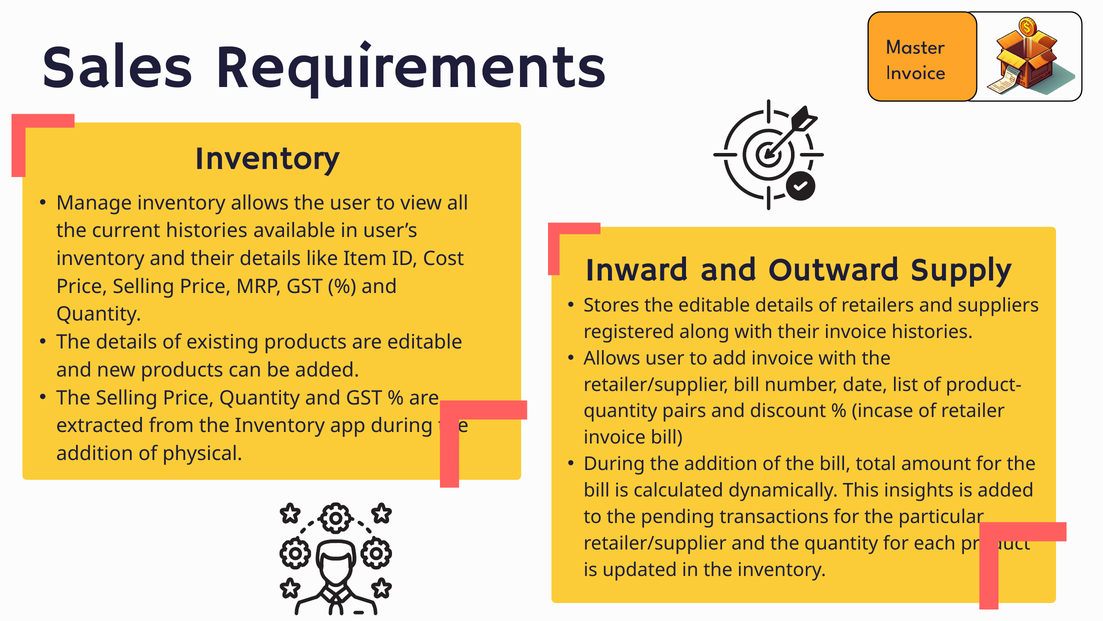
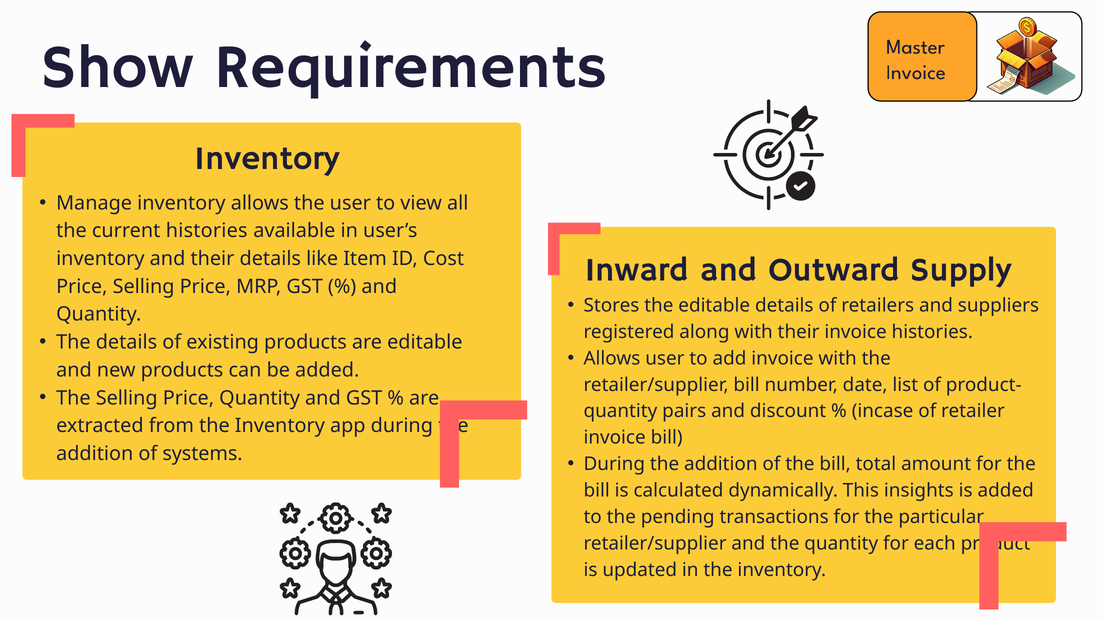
Sales: Sales -> Show
physical: physical -> systems
